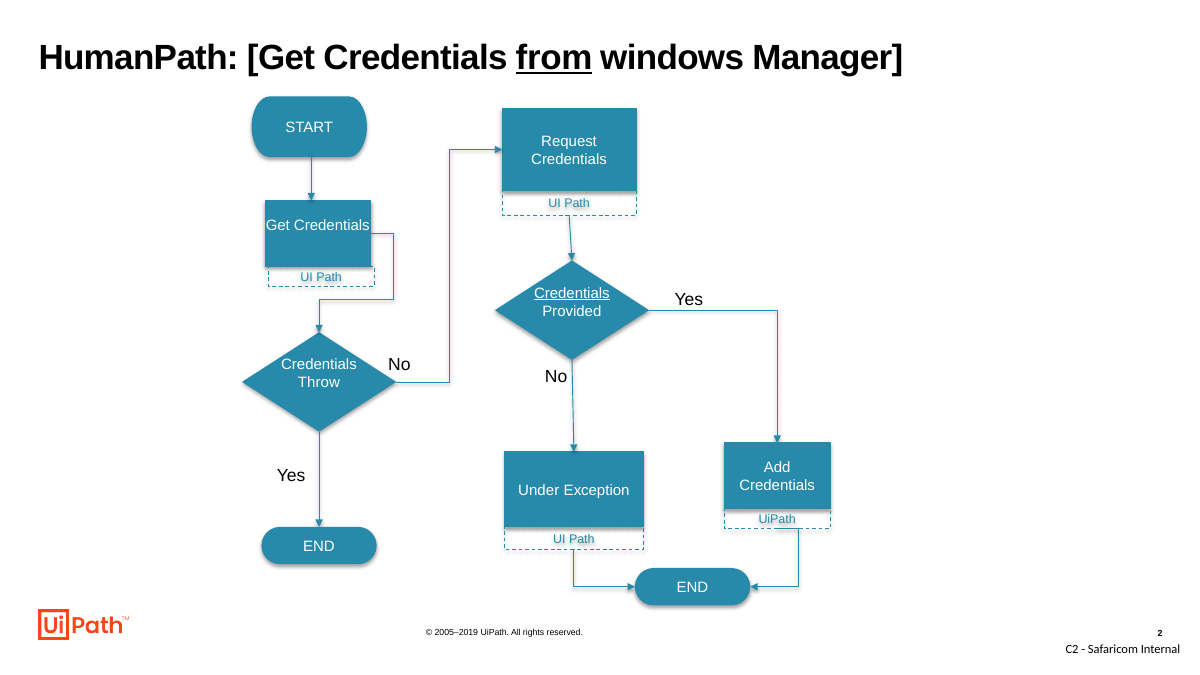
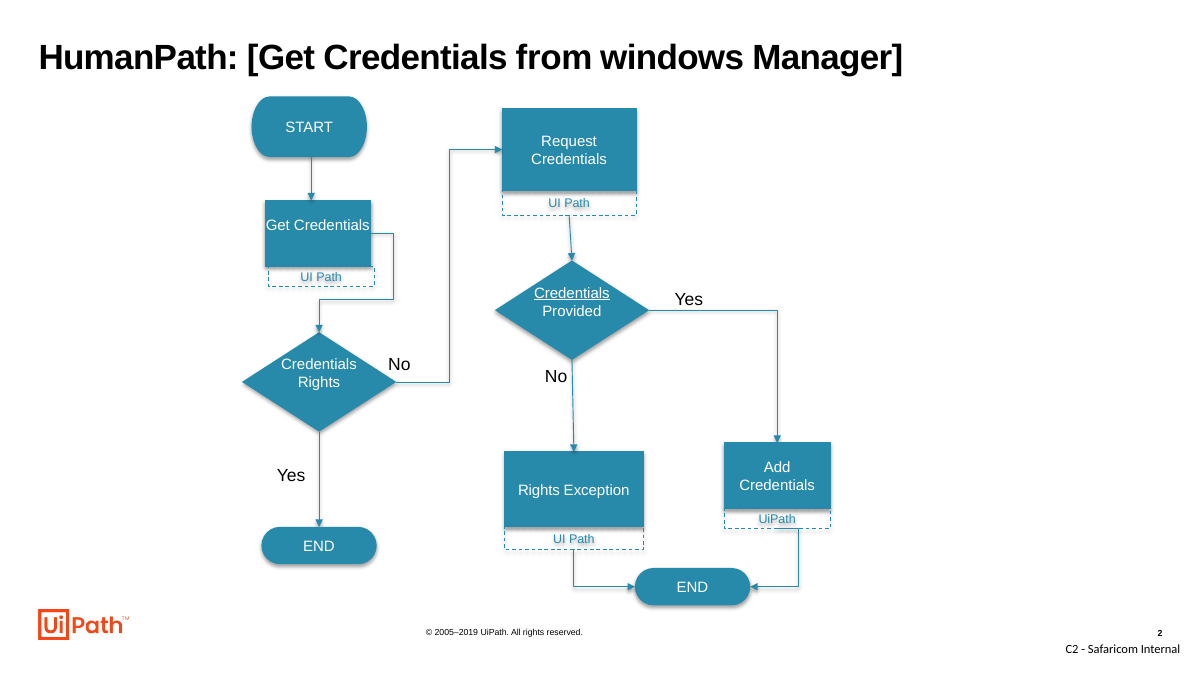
from underline: present -> none
Throw at (319, 383): Throw -> Rights
Under at (539, 490): Under -> Rights
